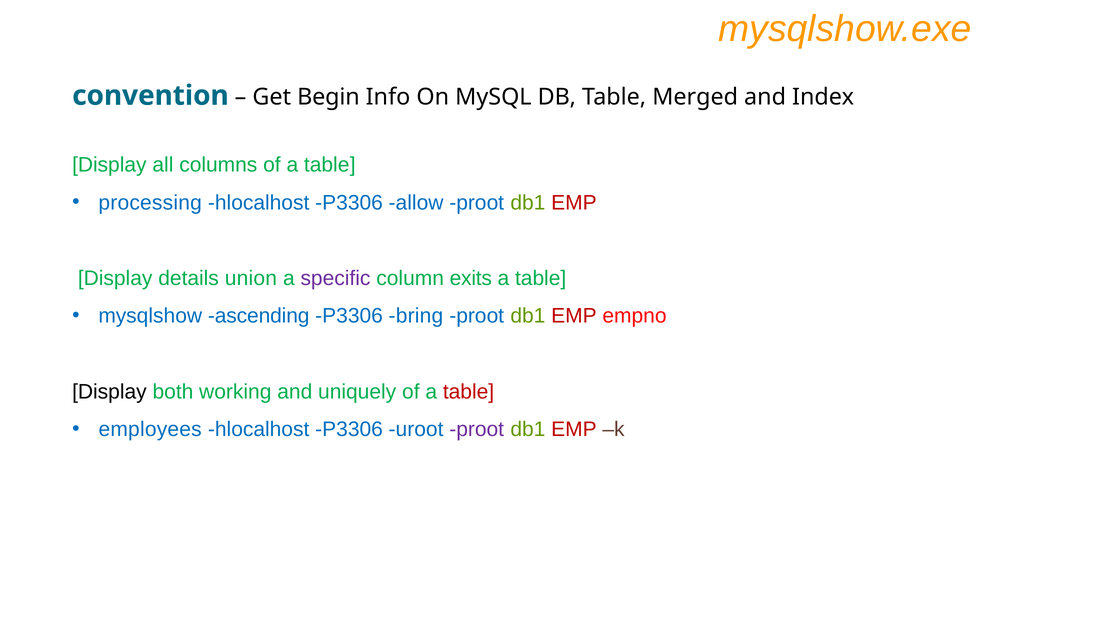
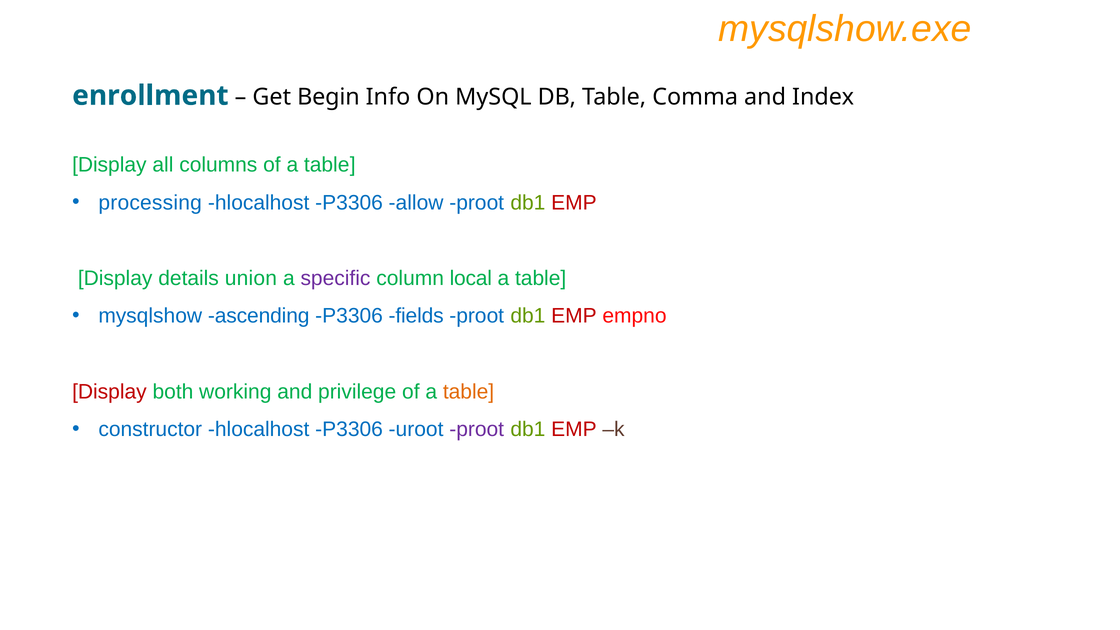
convention: convention -> enrollment
Merged: Merged -> Comma
exits: exits -> local
bring: bring -> fields
Display at (109, 392) colour: black -> red
uniquely: uniquely -> privilege
table at (469, 392) colour: red -> orange
employees: employees -> constructor
